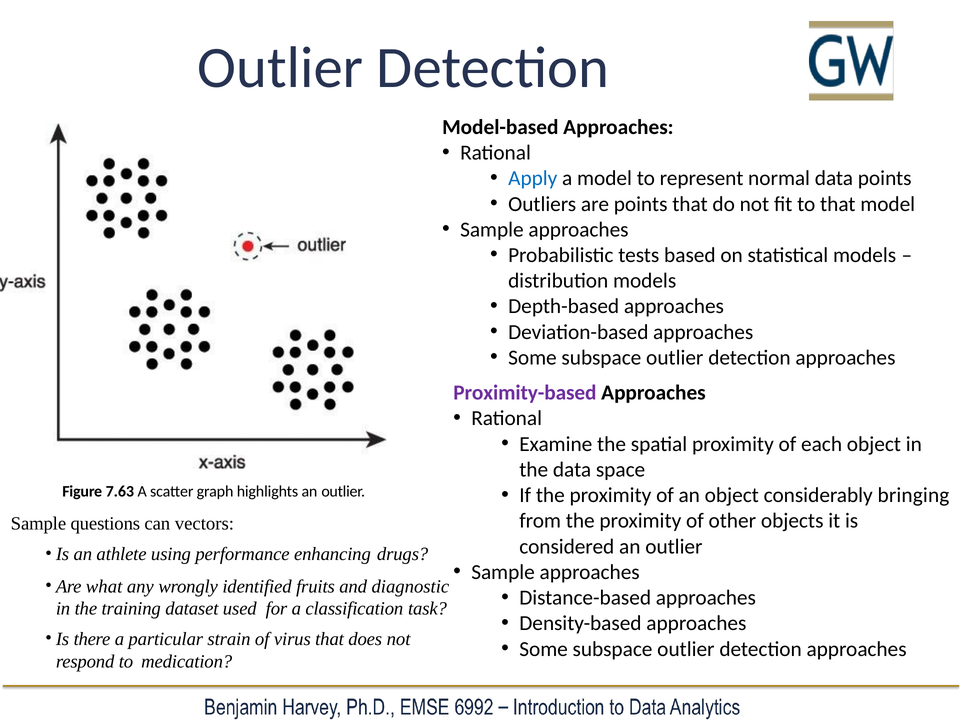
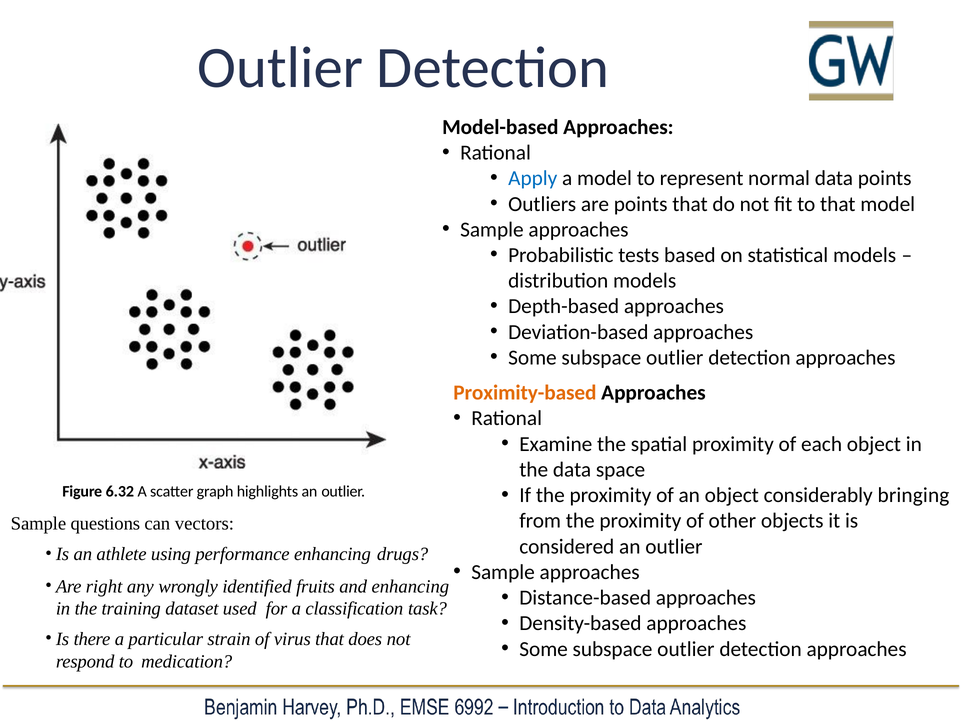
Proximity-based colour: purple -> orange
7.63: 7.63 -> 6.32
what: what -> right
and diagnostic: diagnostic -> enhancing
